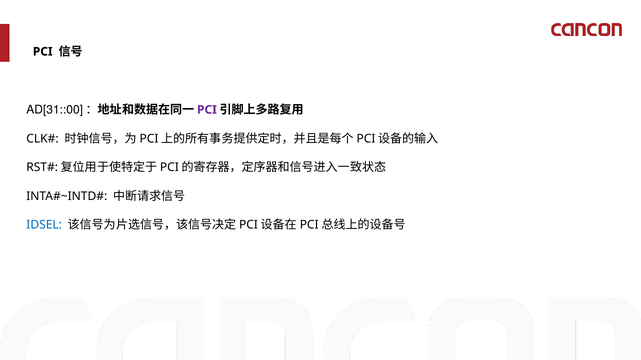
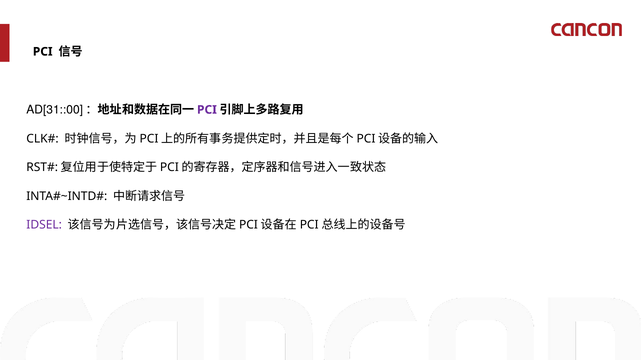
IDSEL colour: blue -> purple
